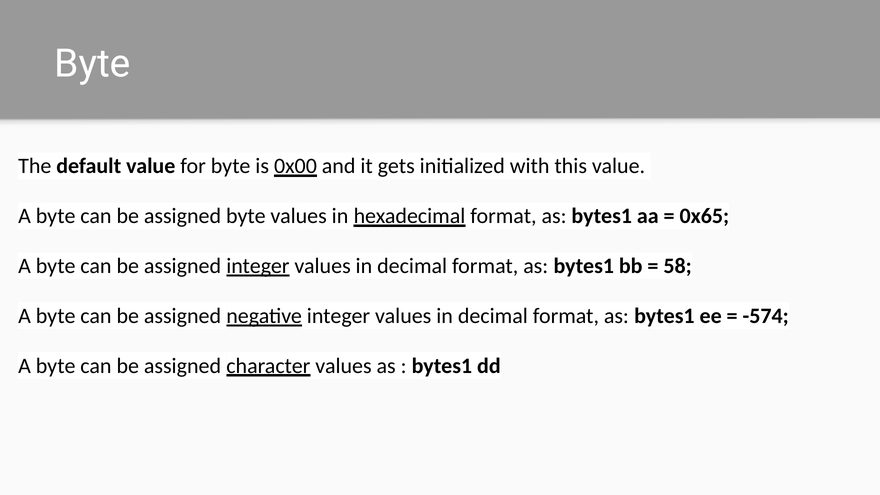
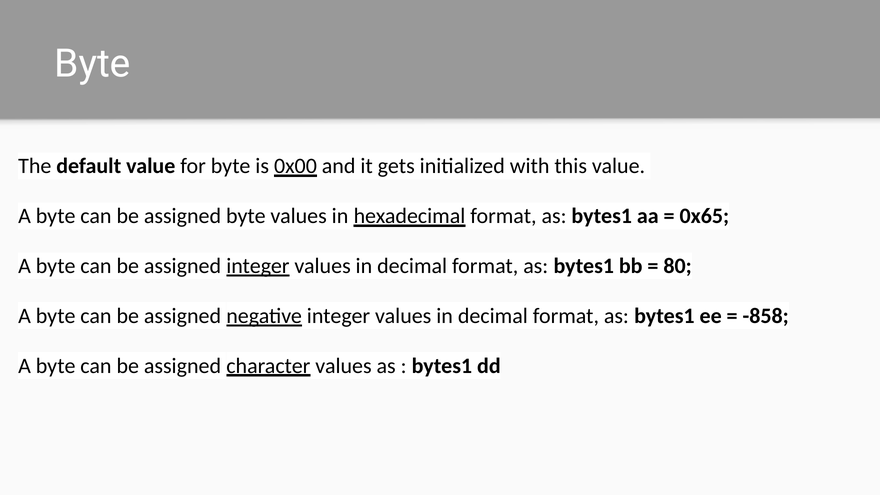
58: 58 -> 80
-574: -574 -> -858
